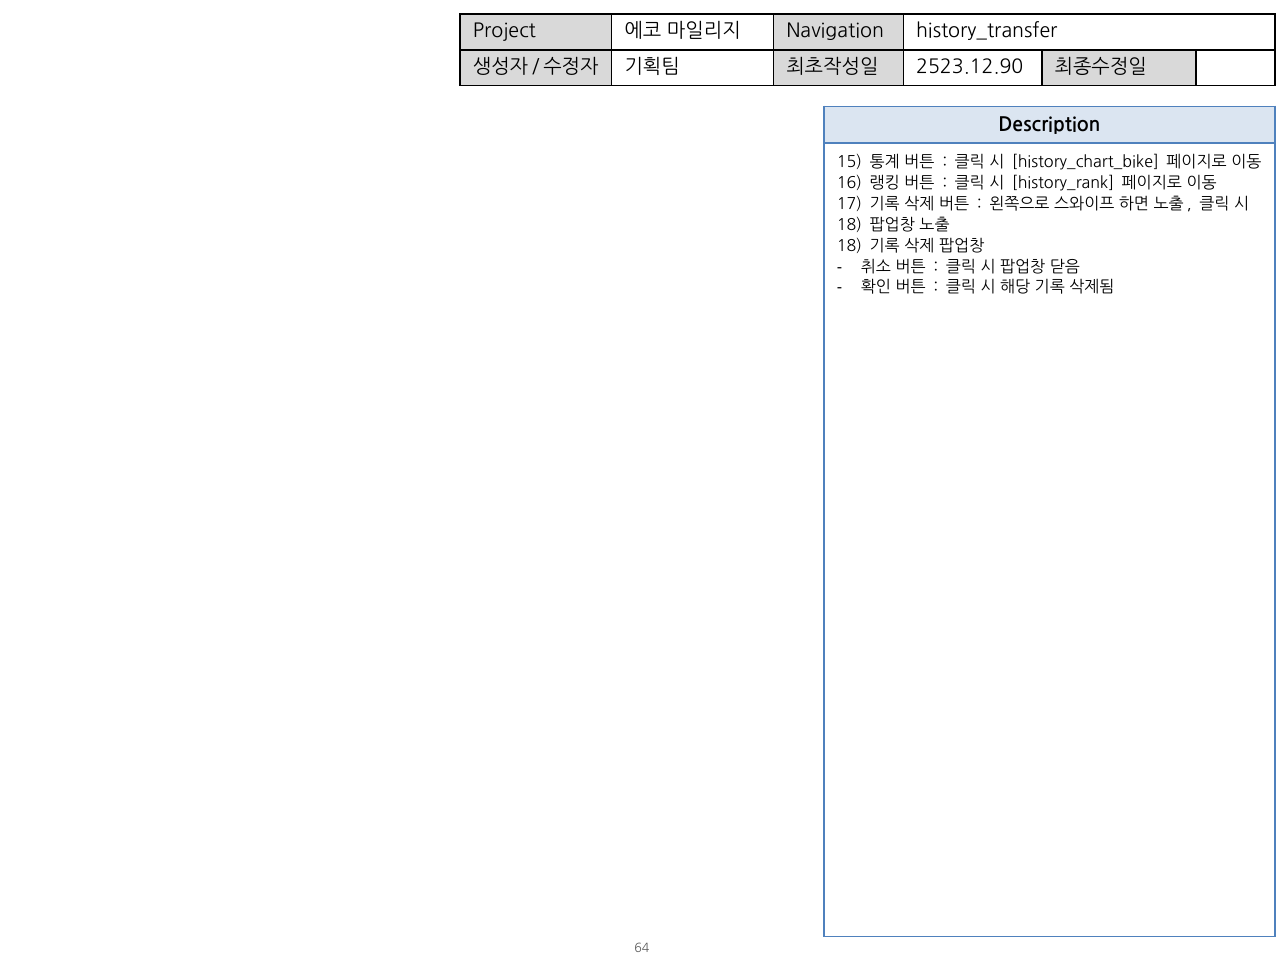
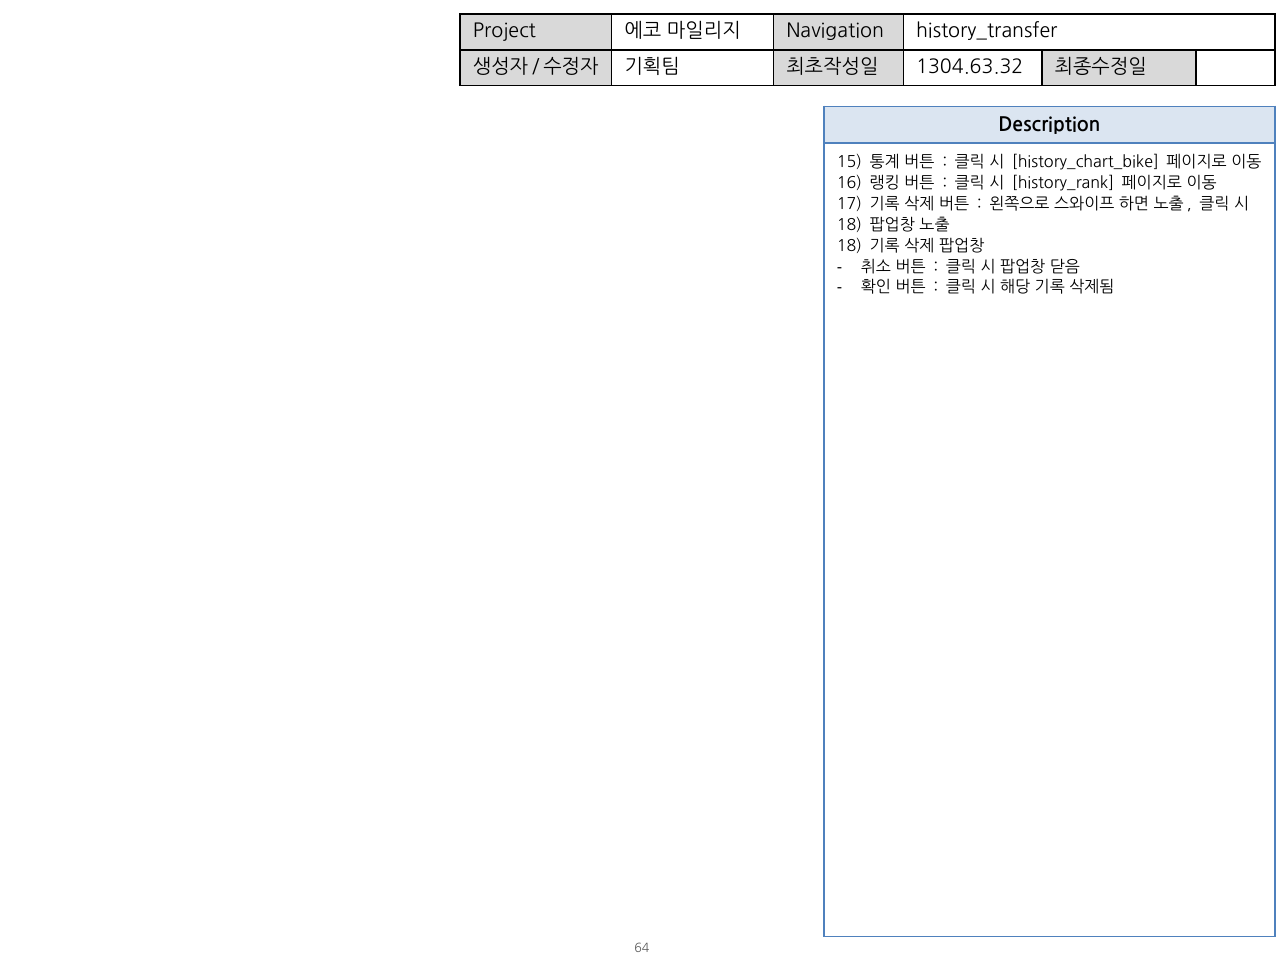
2523.12.90: 2523.12.90 -> 1304.63.32
